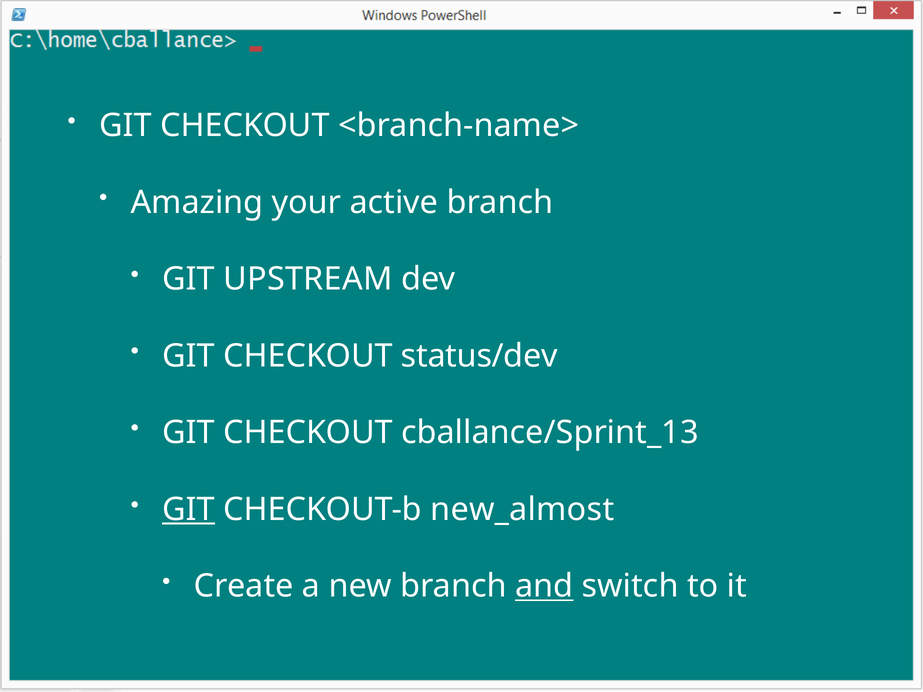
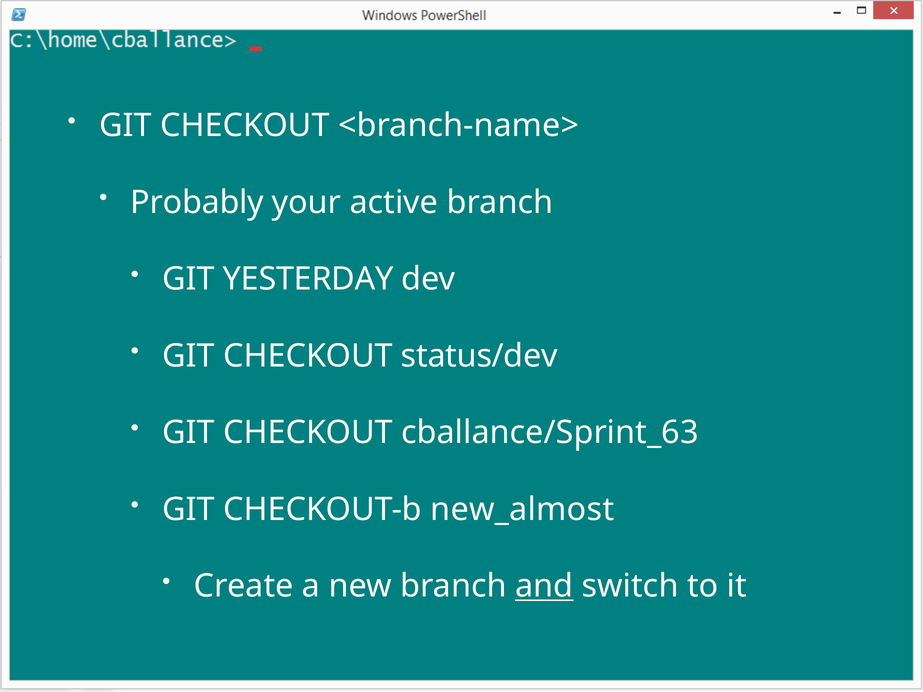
Amazing: Amazing -> Probably
UPSTREAM: UPSTREAM -> YESTERDAY
cballance/Sprint_13: cballance/Sprint_13 -> cballance/Sprint_63
GIT at (189, 510) underline: present -> none
